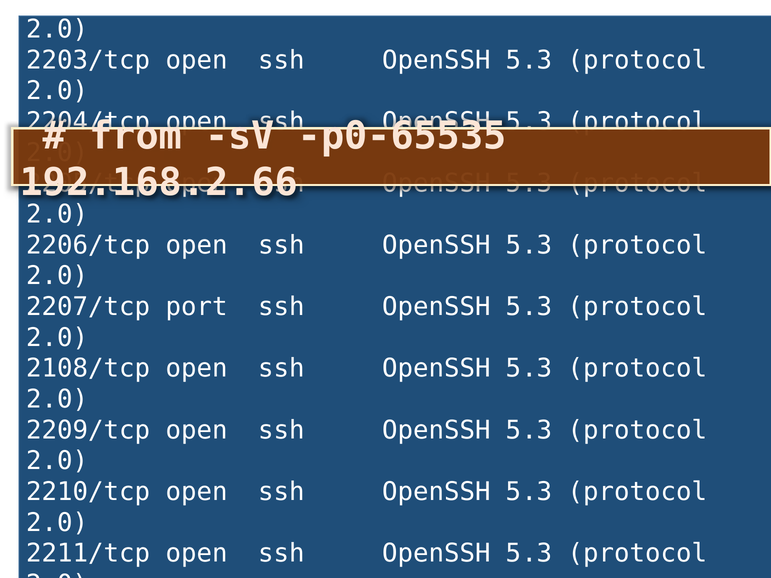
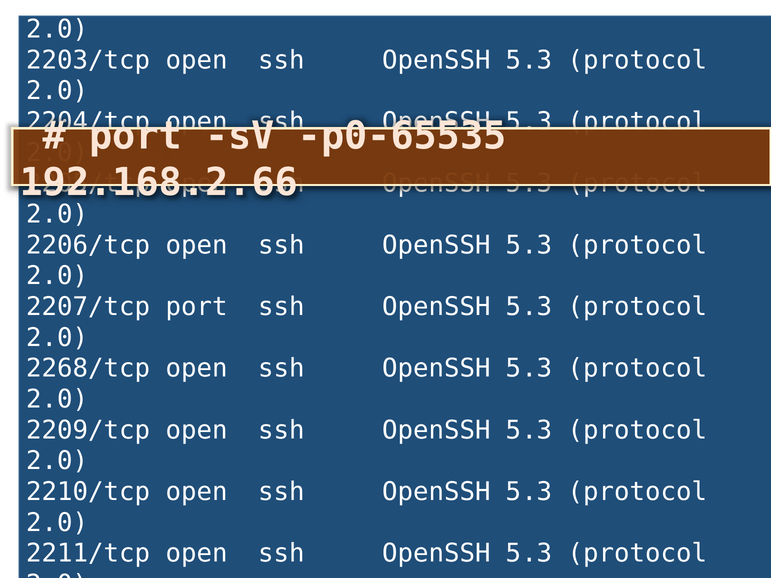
from at (136, 136): from -> port
2108/tcp: 2108/tcp -> 2268/tcp
